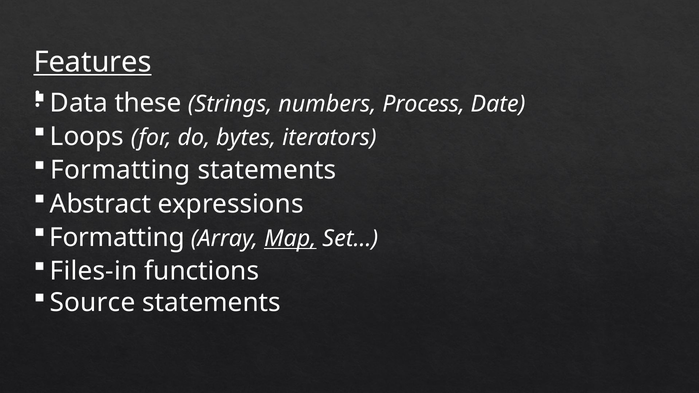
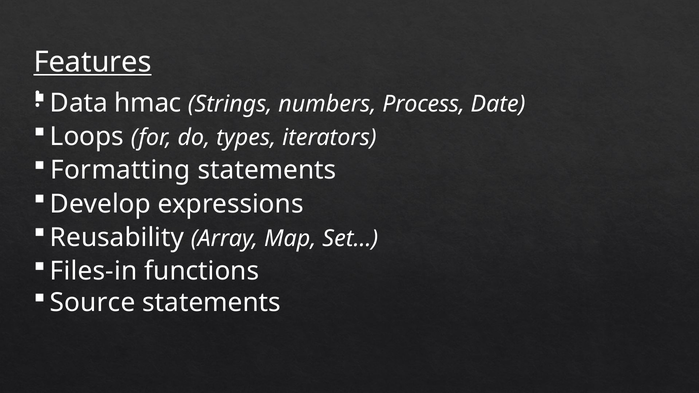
these: these -> hmac
bytes: bytes -> types
Abstract: Abstract -> Develop
Formatting at (117, 238): Formatting -> Reusability
Map underline: present -> none
